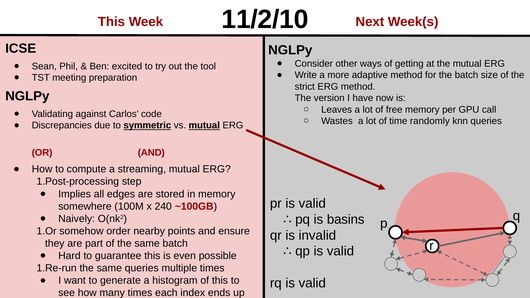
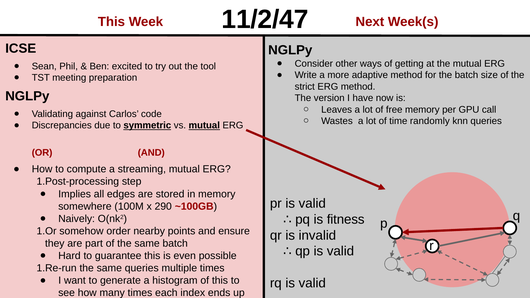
11/2/10: 11/2/10 -> 11/2/47
240: 240 -> 290
basins: basins -> fitness
